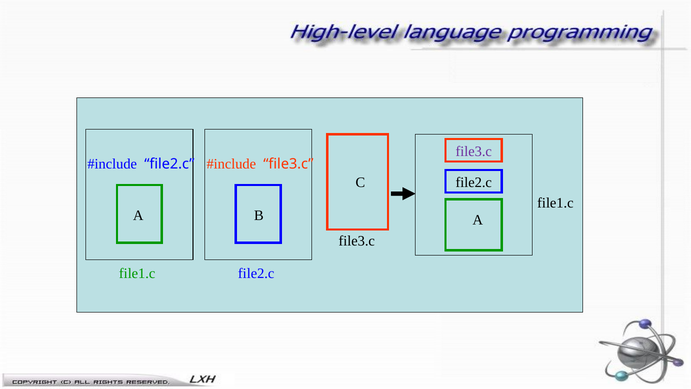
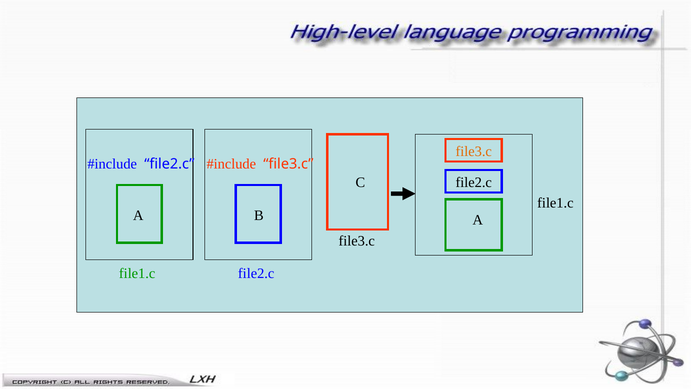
file3.c at (474, 151) colour: purple -> orange
